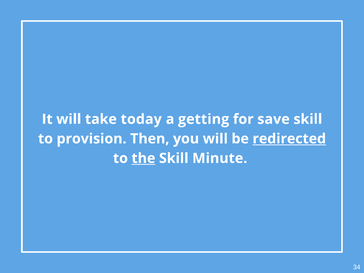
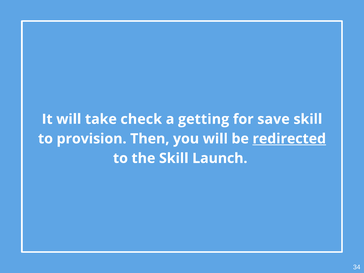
today: today -> check
the underline: present -> none
Minute: Minute -> Launch
